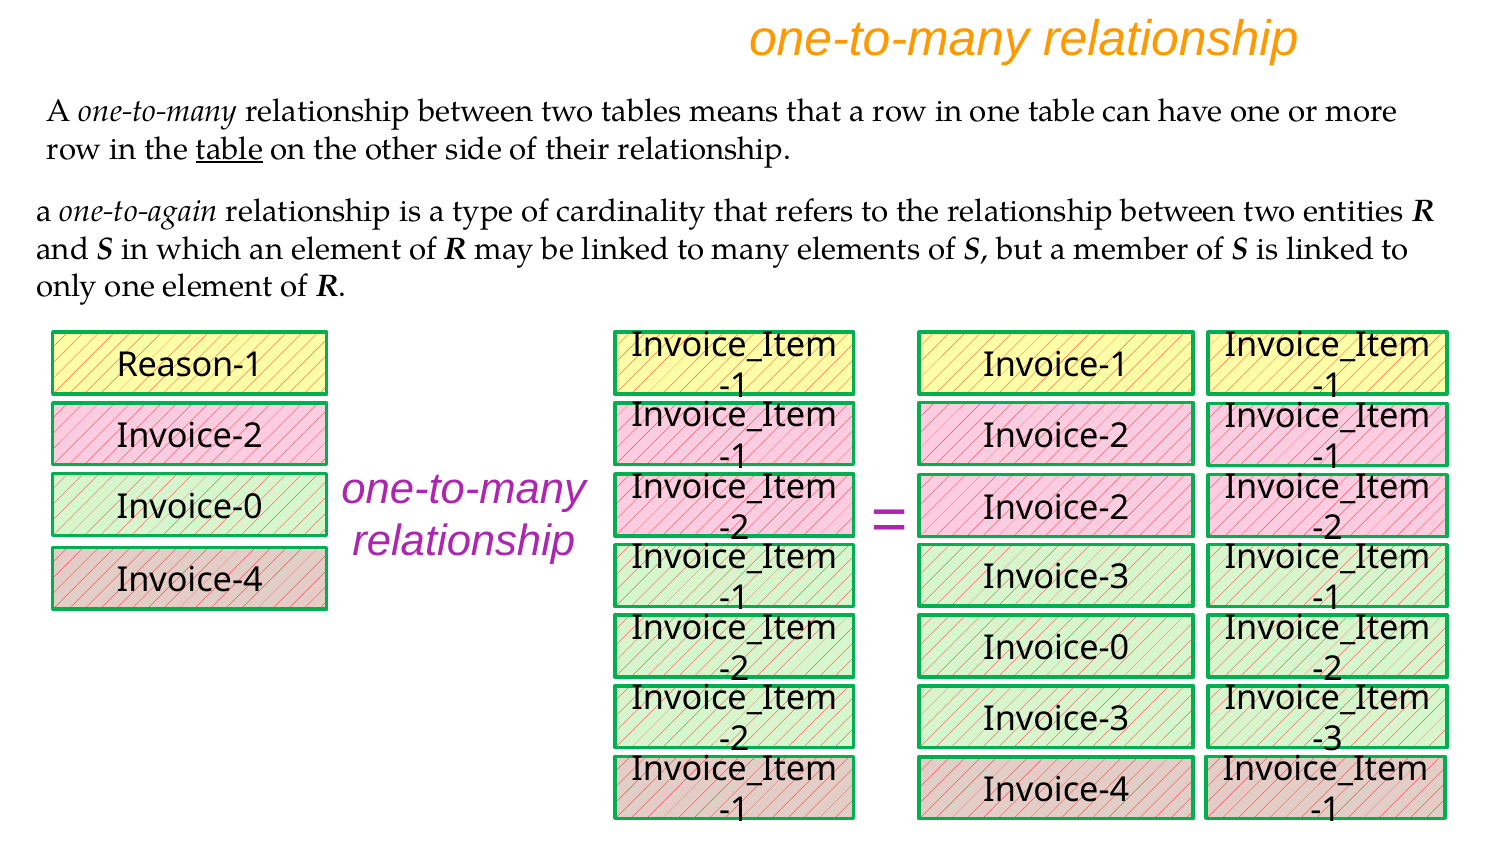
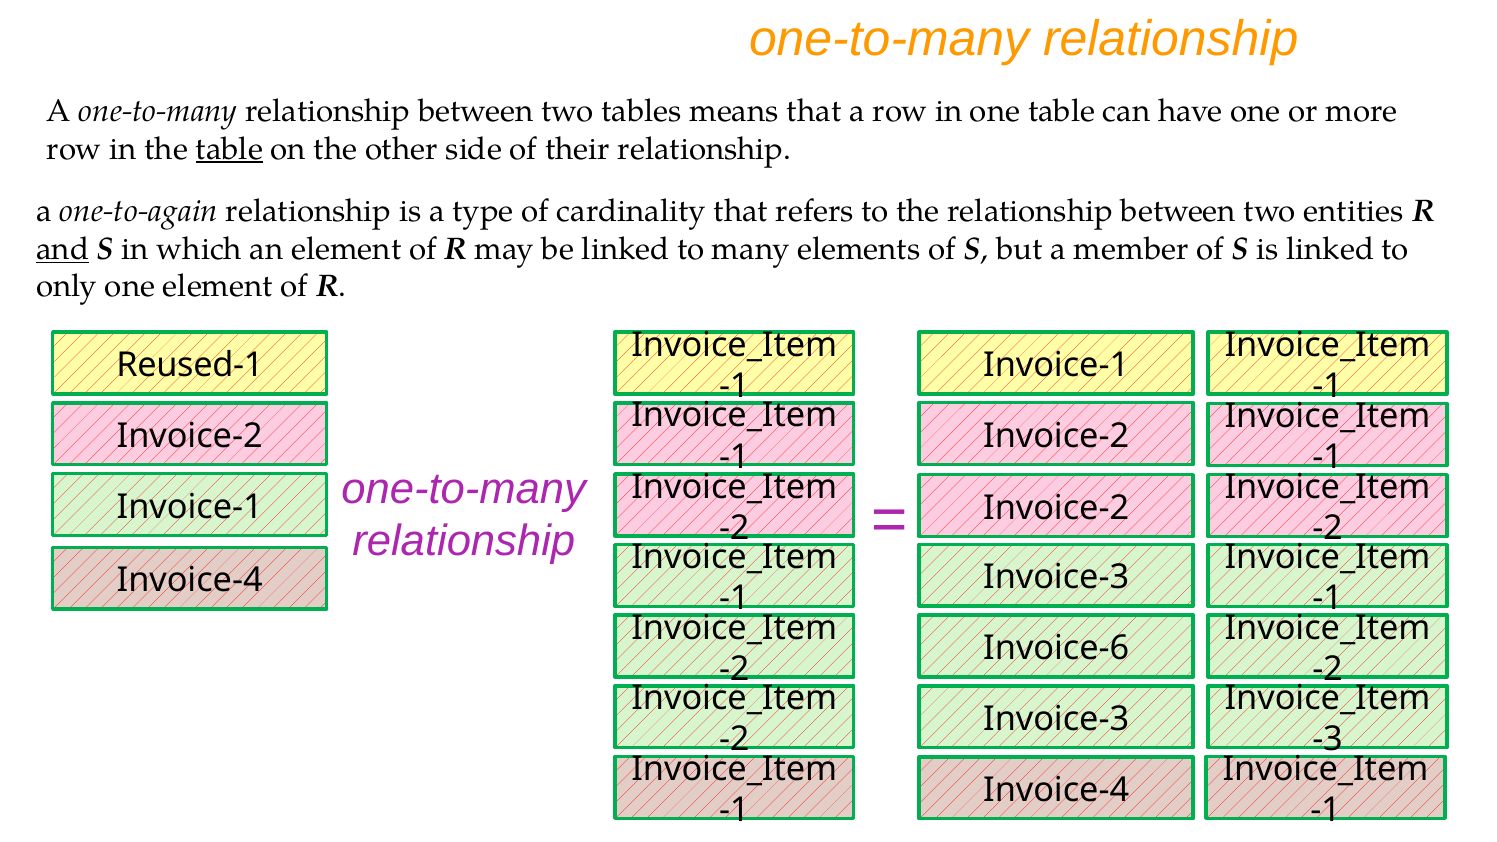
and underline: none -> present
Reason-1: Reason-1 -> Reused-1
Invoice-0 at (190, 507): Invoice-0 -> Invoice-1
Invoice-0 at (1056, 648): Invoice-0 -> Invoice-6
